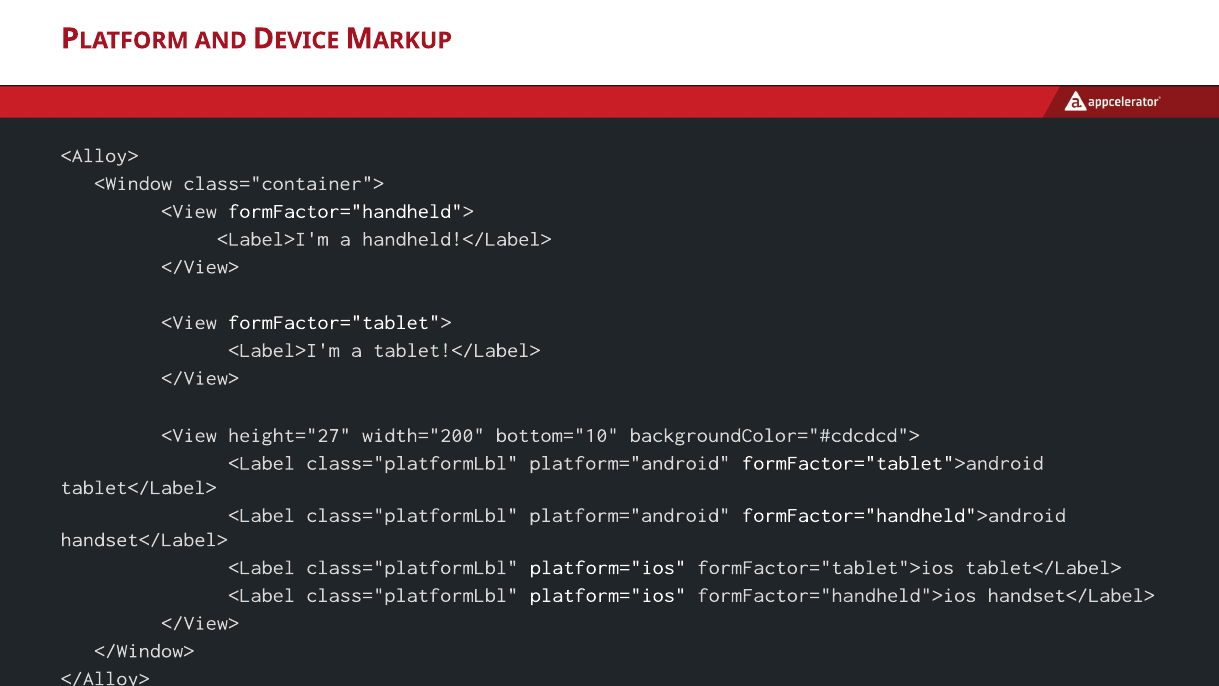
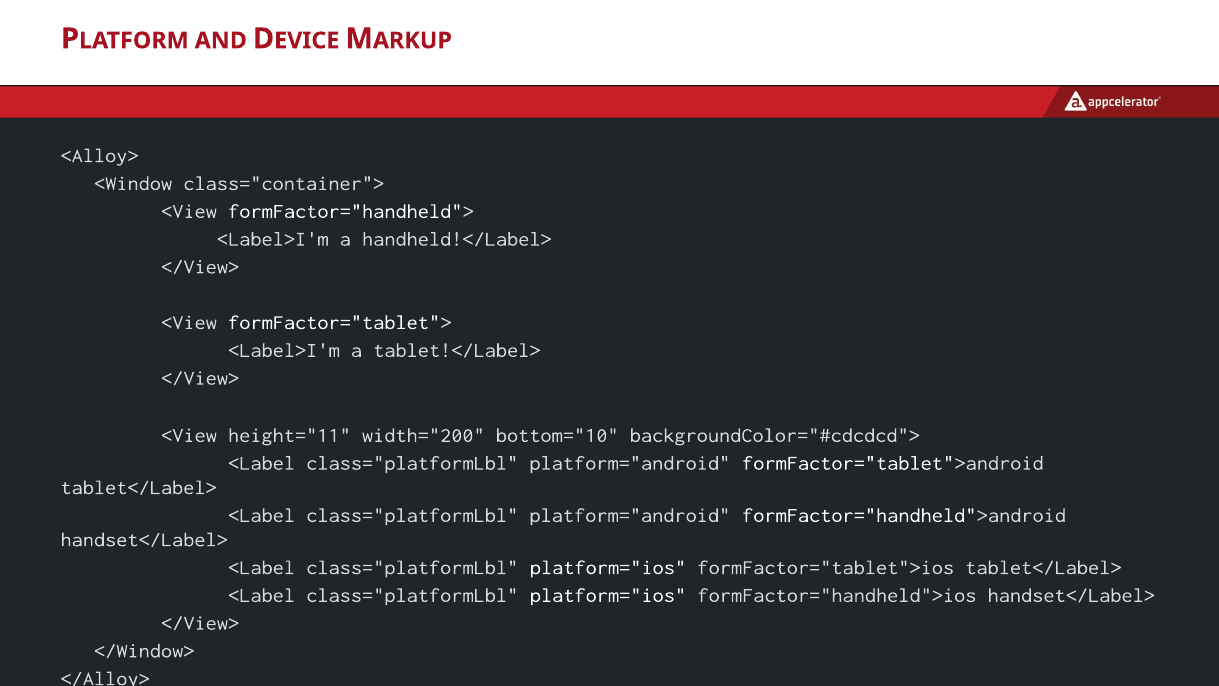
height="27: height="27 -> height="11
